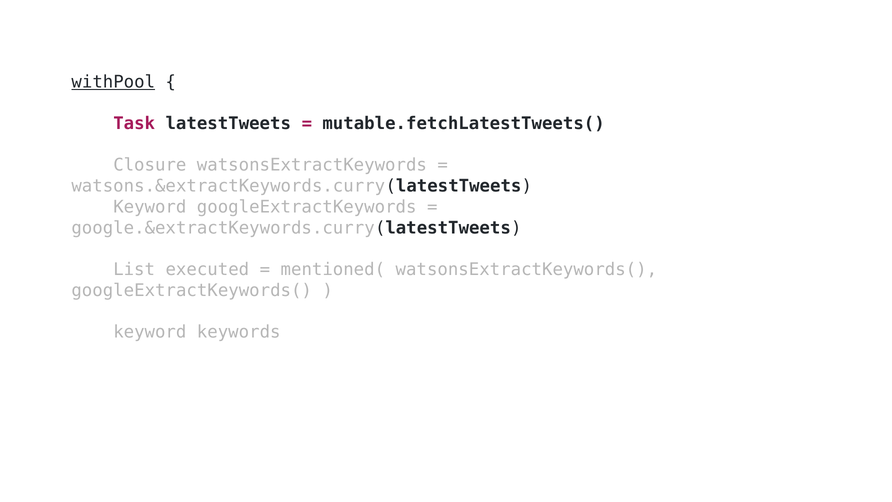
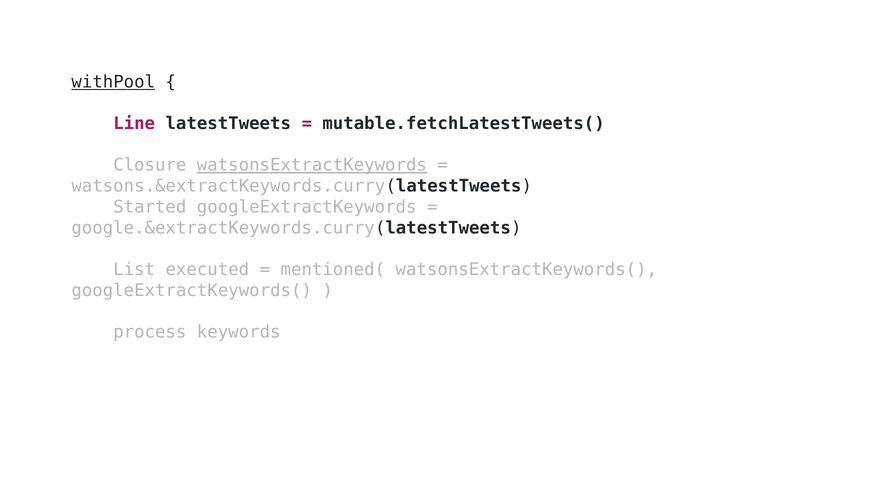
Task: Task -> Line
watsonsExtractKeywords underline: none -> present
Keyword at (150, 207): Keyword -> Started
keyword at (150, 332): keyword -> process
